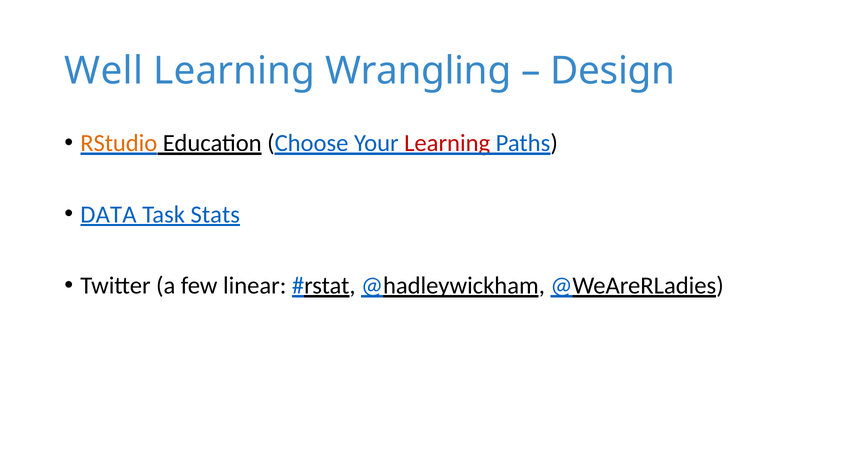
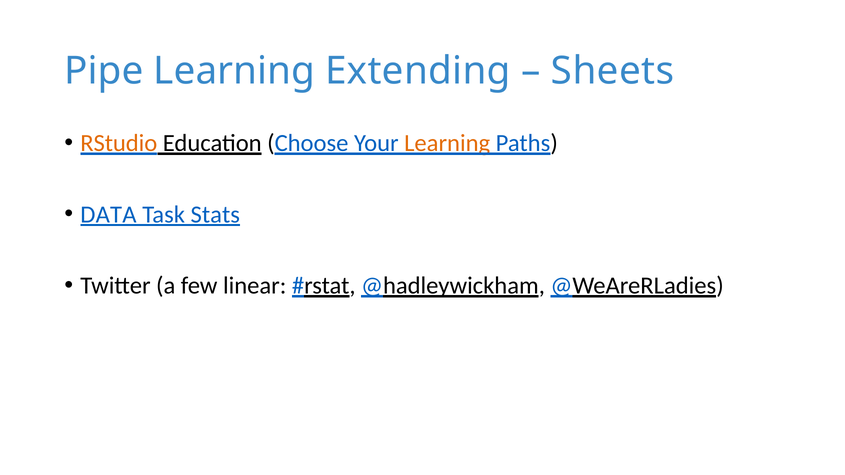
Well: Well -> Pipe
Wrangling: Wrangling -> Extending
Design: Design -> Sheets
Learning at (447, 143) colour: red -> orange
